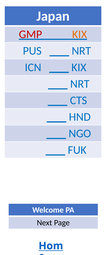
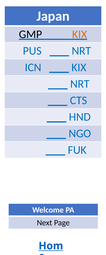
GMP colour: red -> black
